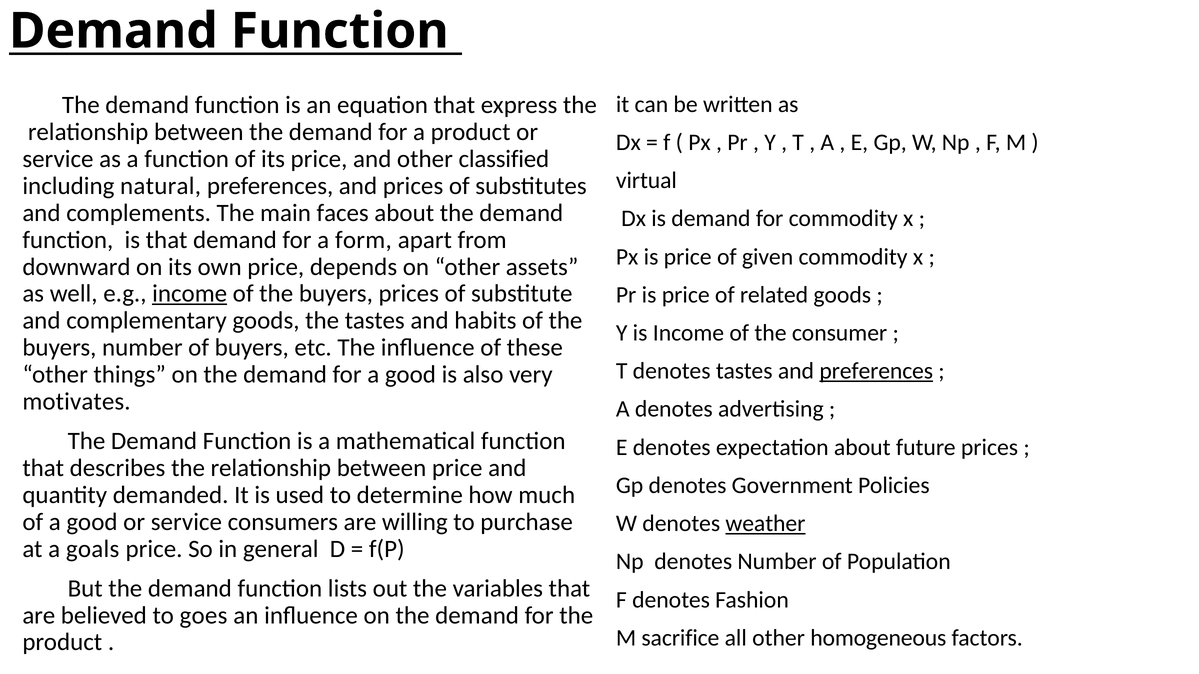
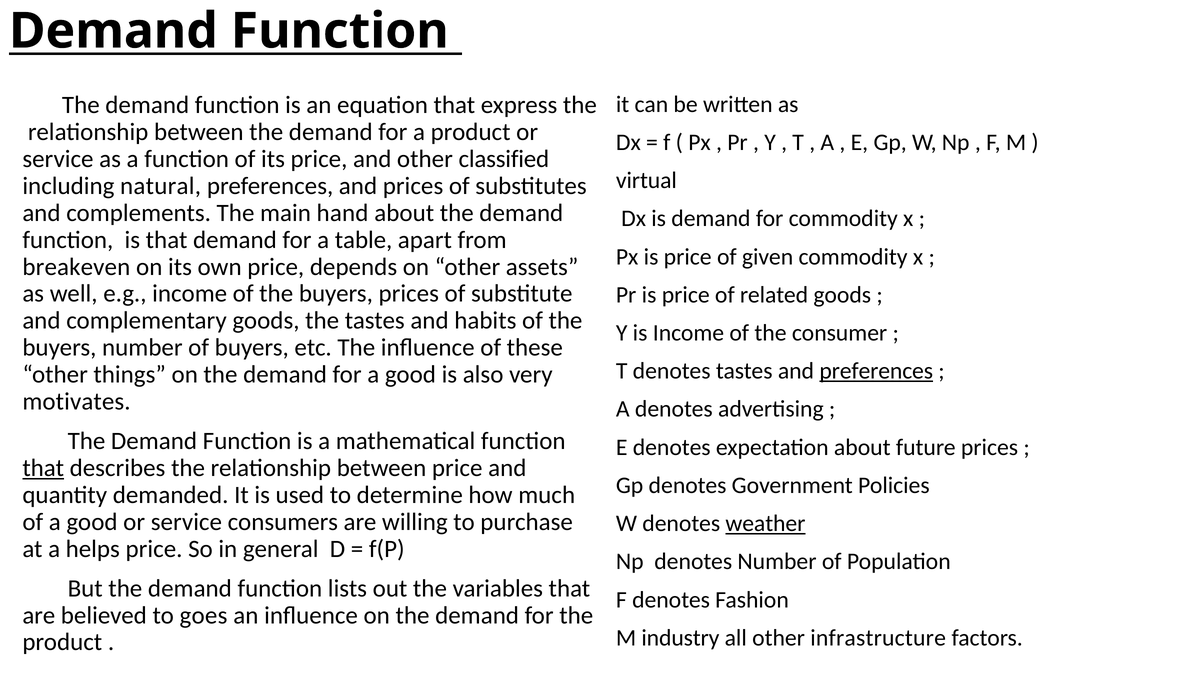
faces: faces -> hand
form: form -> table
downward: downward -> breakeven
income at (190, 294) underline: present -> none
that at (43, 468) underline: none -> present
goals: goals -> helps
sacrifice: sacrifice -> industry
homogeneous: homogeneous -> infrastructure
